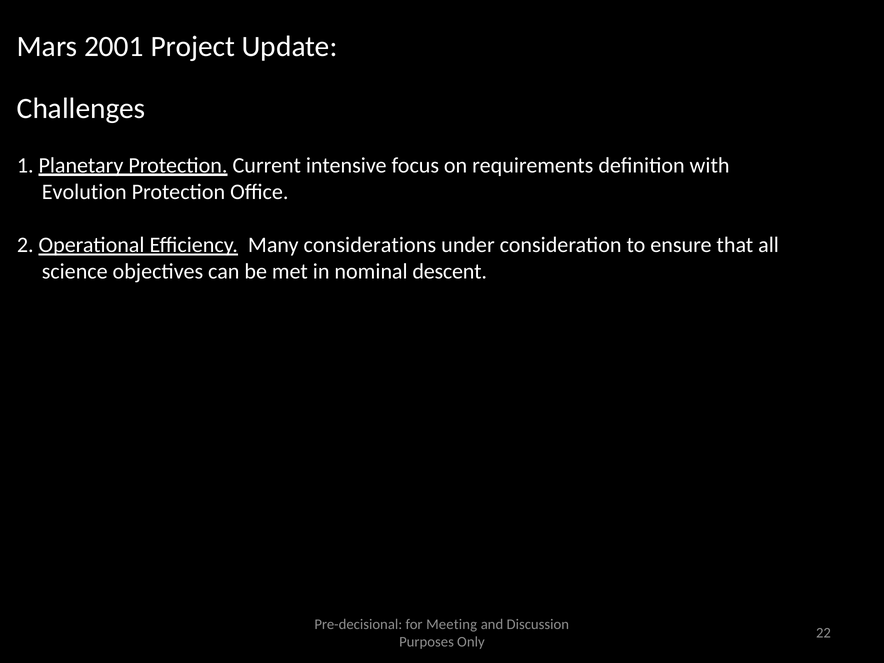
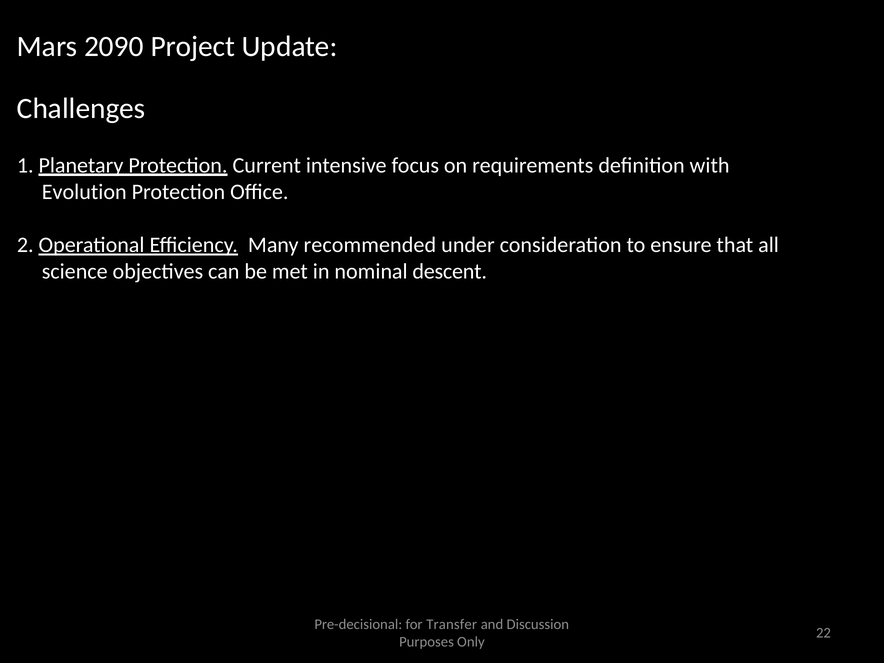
2001: 2001 -> 2090
considerations: considerations -> recommended
Meeting: Meeting -> Transfer
